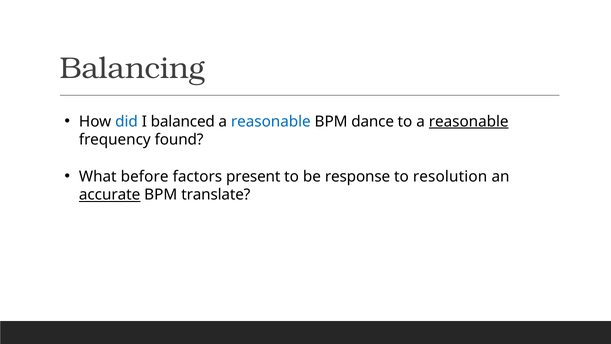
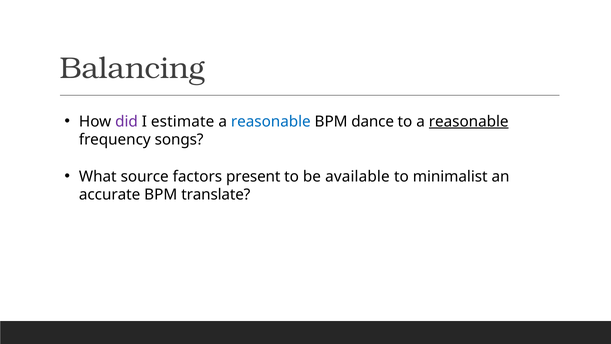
did colour: blue -> purple
balanced: balanced -> estimate
found: found -> songs
before: before -> source
response: response -> available
resolution: resolution -> minimalist
accurate underline: present -> none
